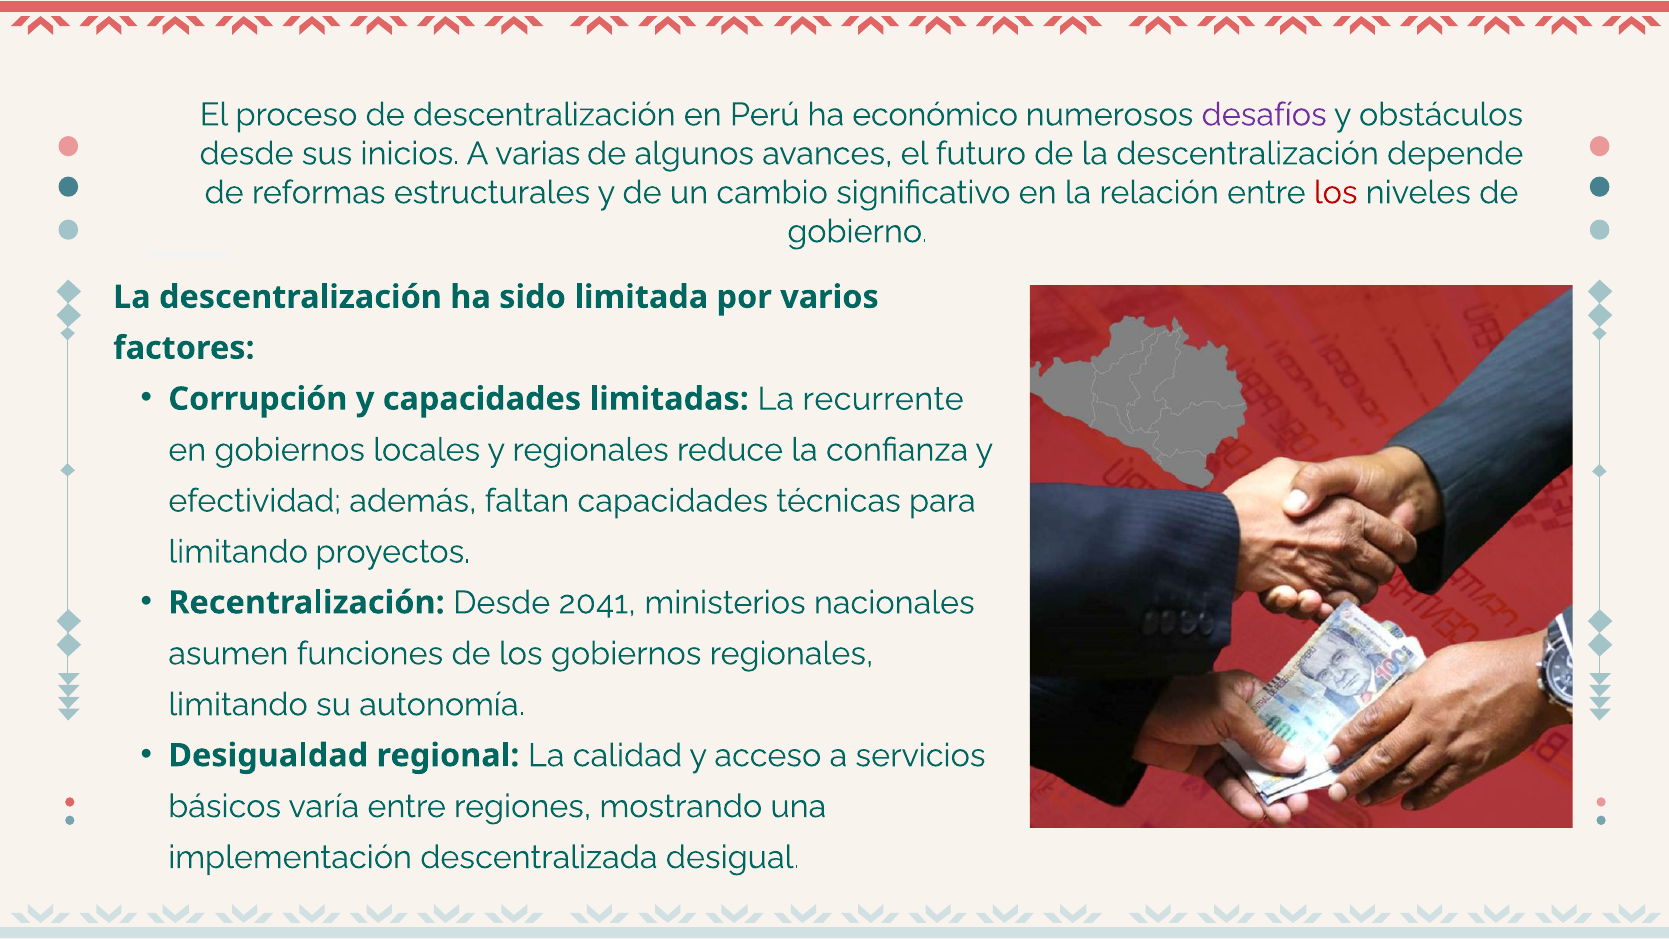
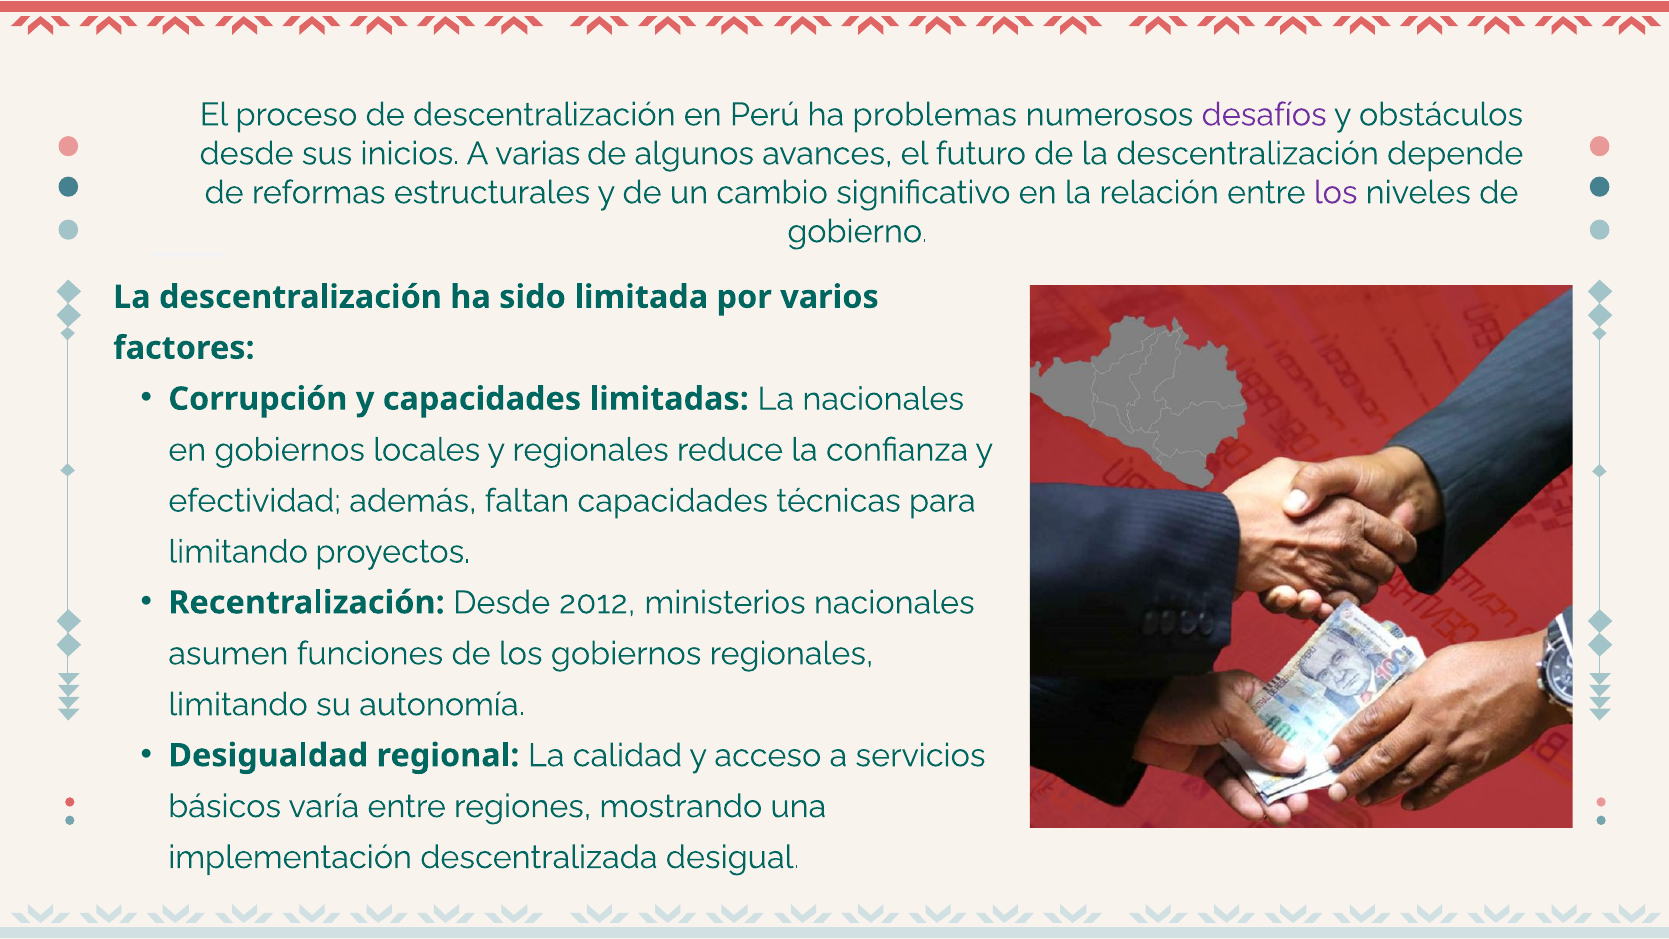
económico: económico -> problemas
los at (1336, 193) colour: red -> purple
La recurrente: recurrente -> nacionales
2041: 2041 -> 2012
